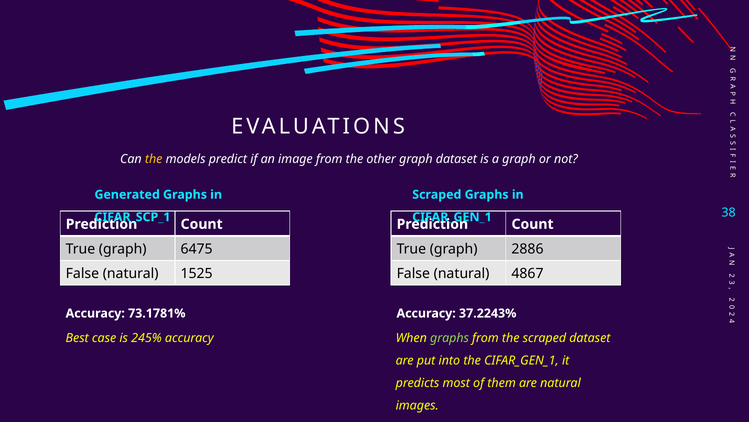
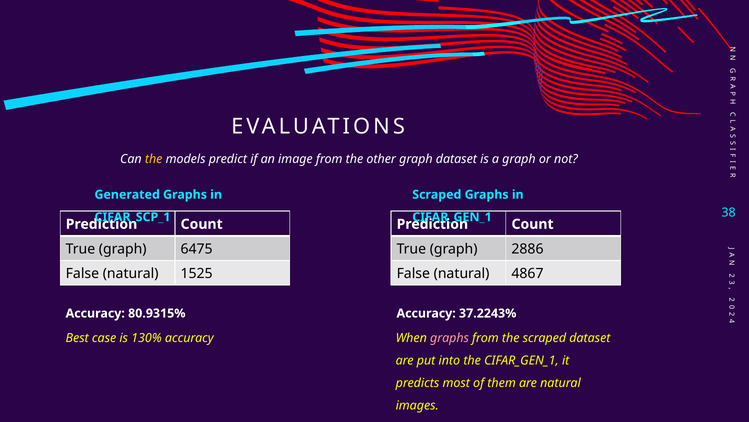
73.1781%: 73.1781% -> 80.9315%
245%: 245% -> 130%
graphs at (450, 337) colour: light green -> pink
